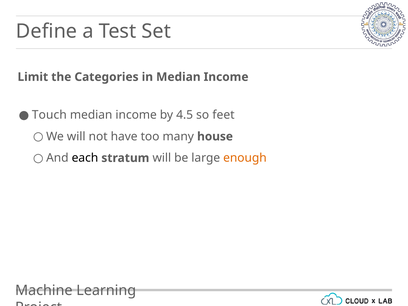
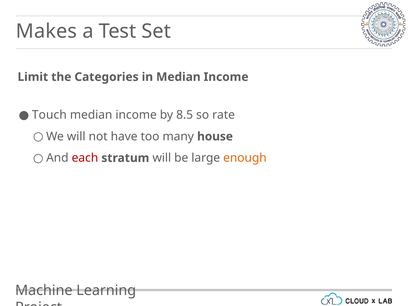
Define: Define -> Makes
4.5: 4.5 -> 8.5
feet: feet -> rate
each colour: black -> red
